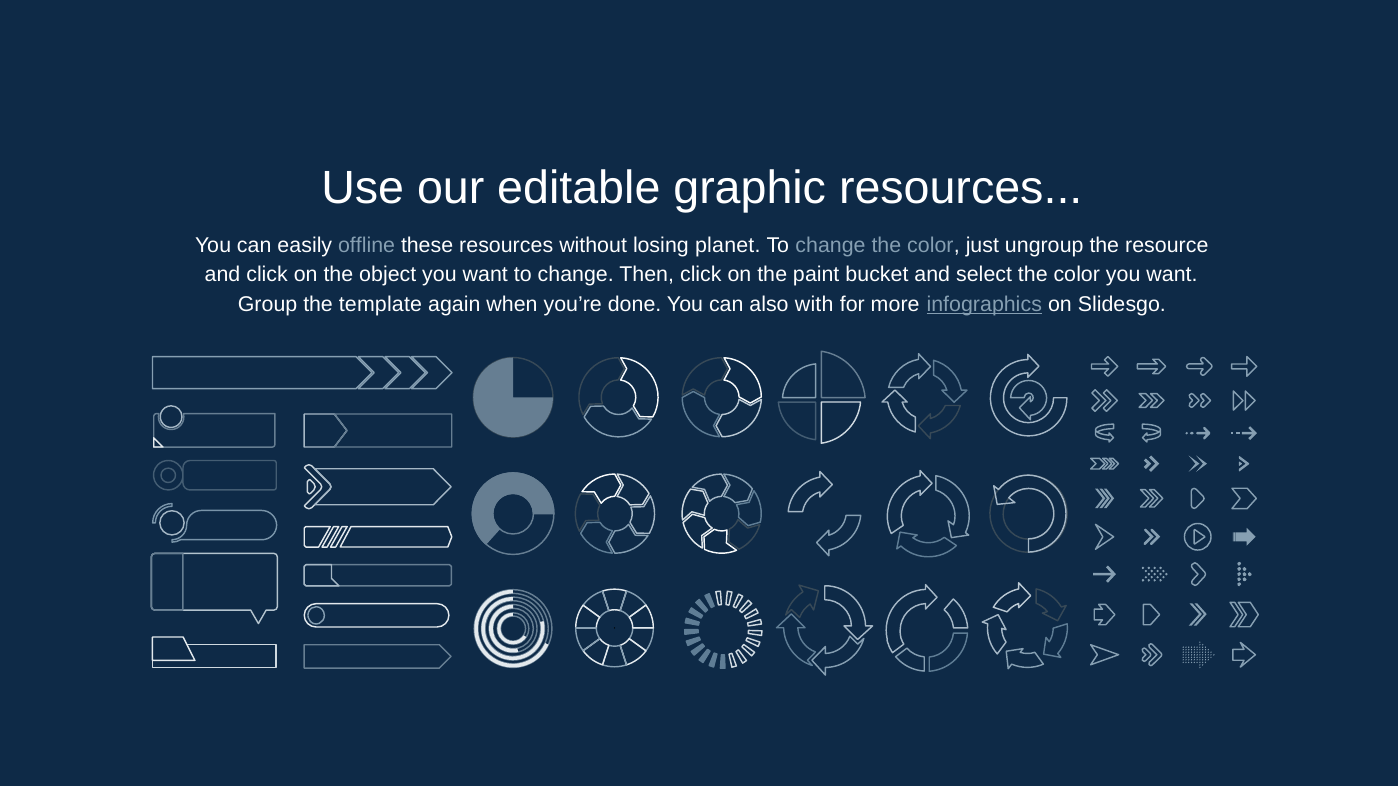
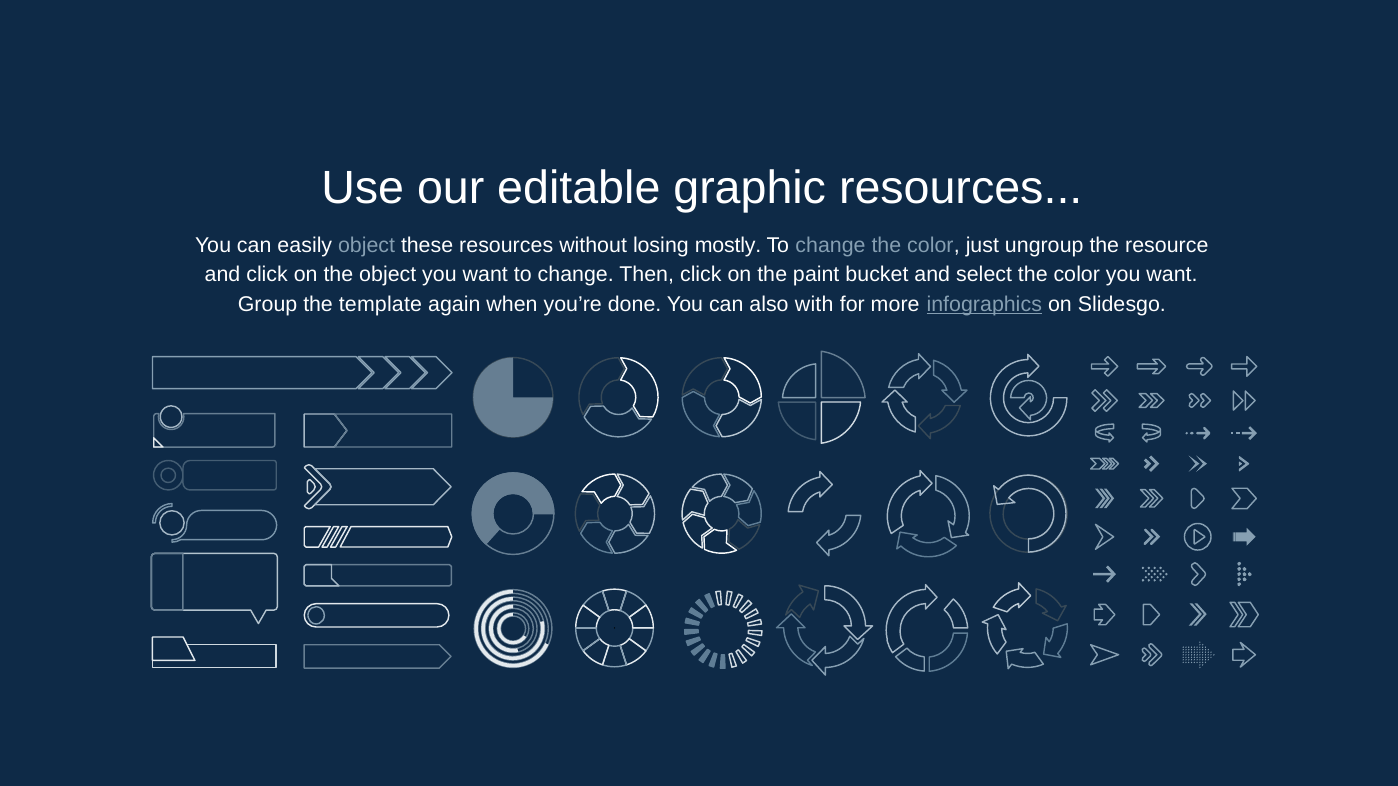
easily offline: offline -> object
planet: planet -> mostly
